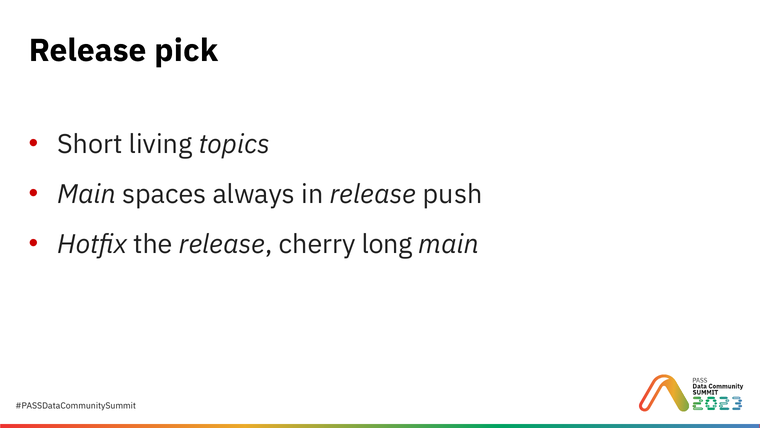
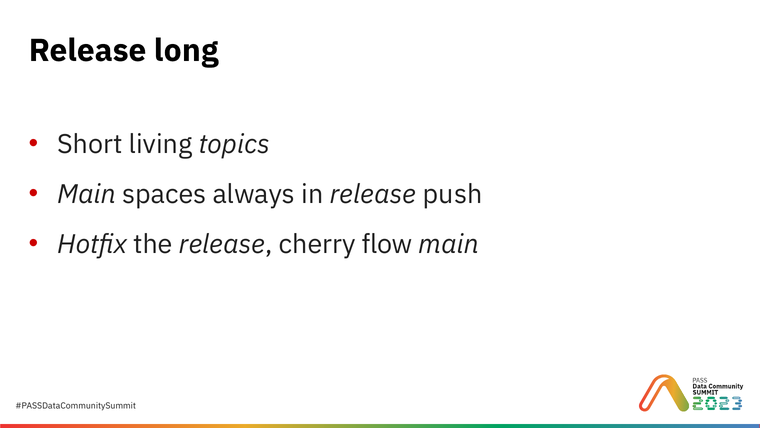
pick: pick -> long
long: long -> flow
